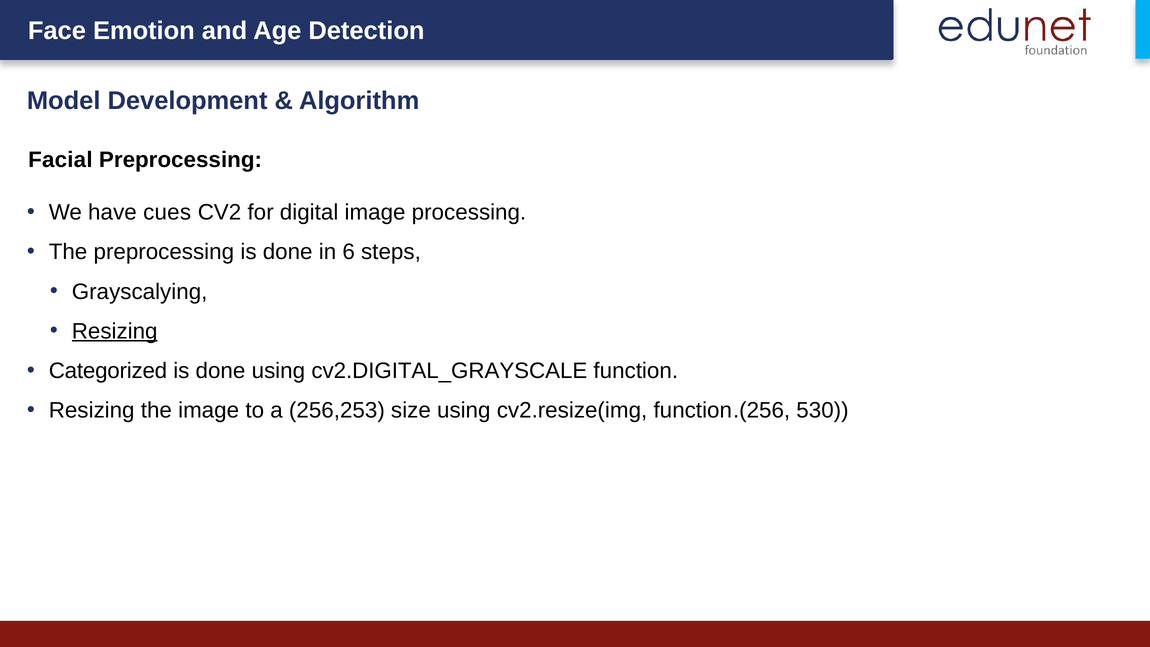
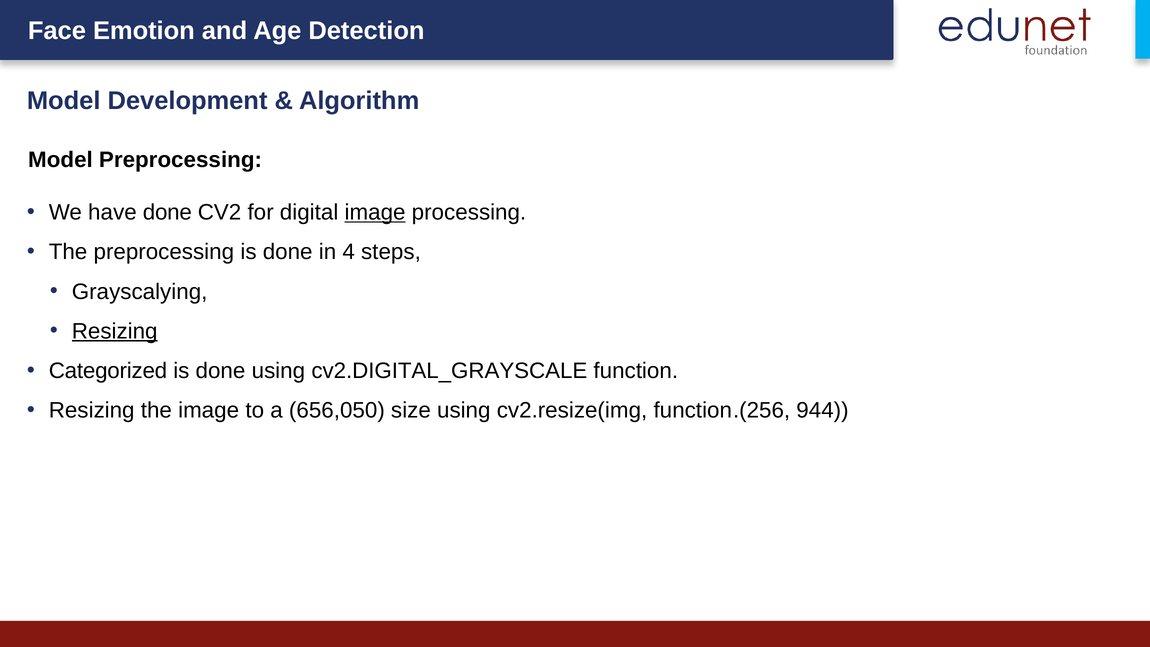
Facial at (60, 160): Facial -> Model
have cues: cues -> done
image at (375, 212) underline: none -> present
6: 6 -> 4
256,253: 256,253 -> 656,050
530: 530 -> 944
